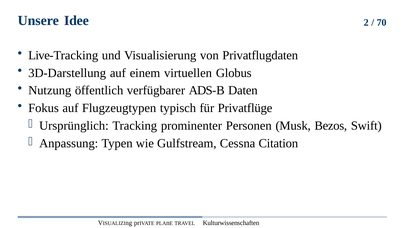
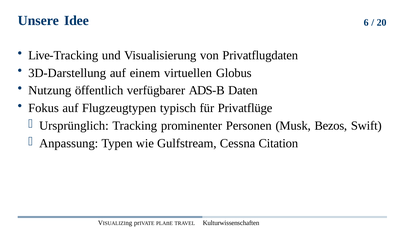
2: 2 -> 6
70: 70 -> 20
